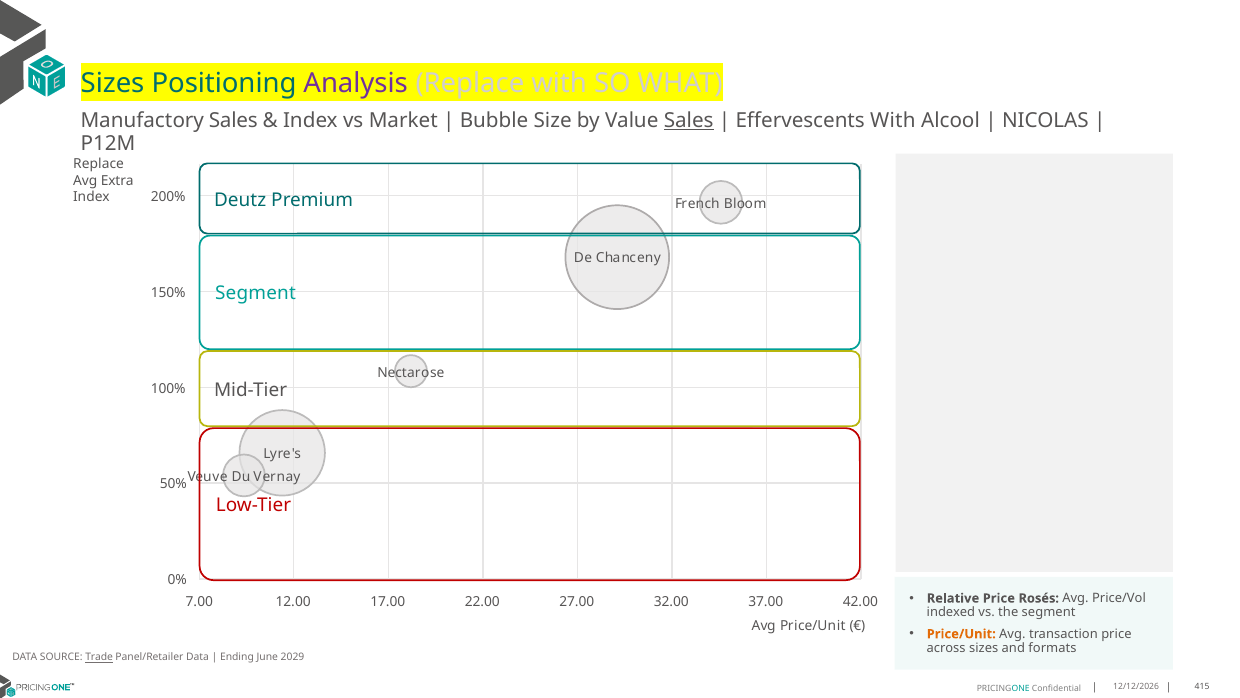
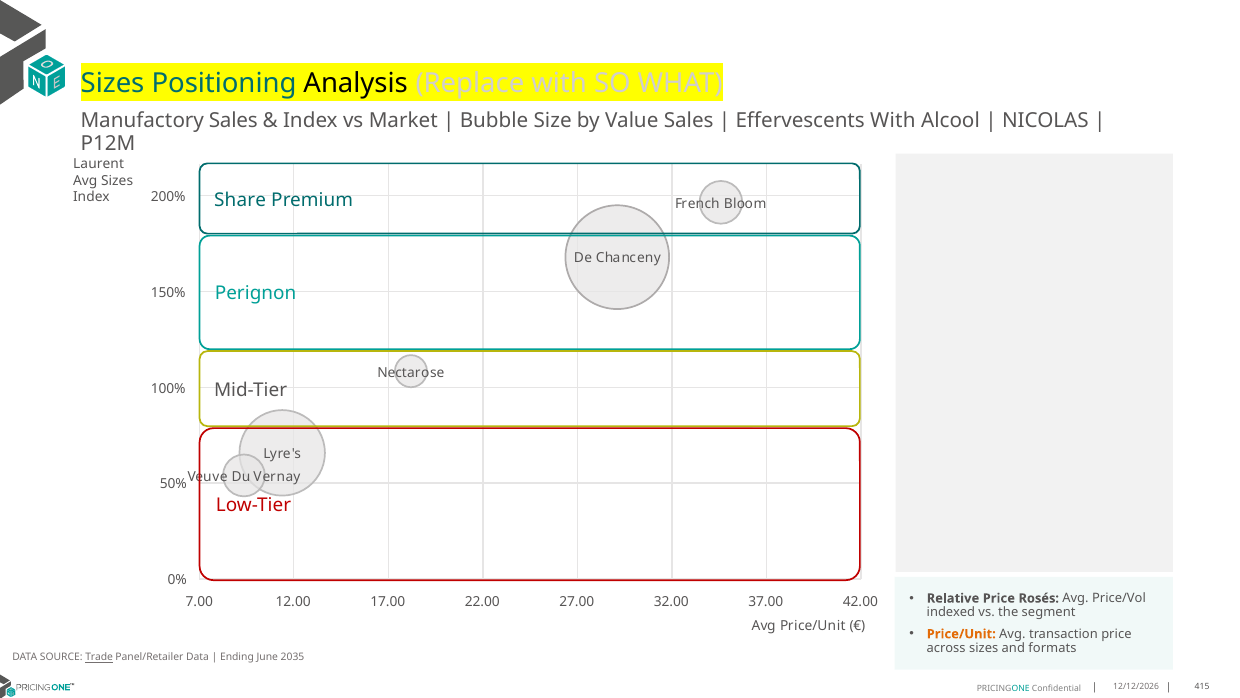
Analysis colour: purple -> black
Sales at (689, 121) underline: present -> none
Replace at (99, 164): Replace -> Laurent
Avg Extra: Extra -> Sizes
Deutz: Deutz -> Share
Segment at (255, 293): Segment -> Perignon
2029: 2029 -> 2035
